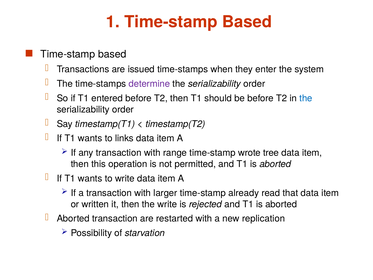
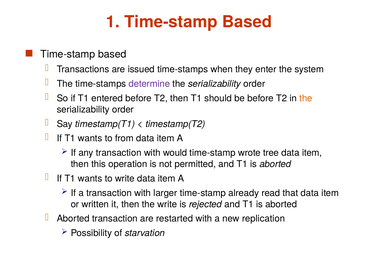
the at (306, 98) colour: blue -> orange
links: links -> from
range: range -> would
